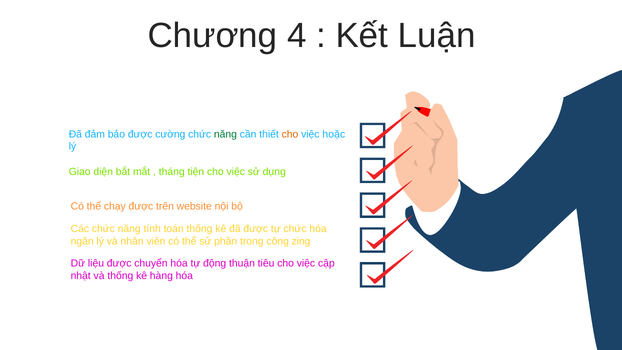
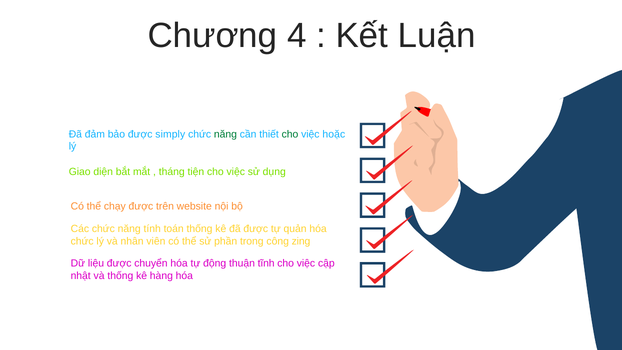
cường: cường -> simply
cho at (290, 134) colour: orange -> green
tự chức: chức -> quản
ngân at (82, 241): ngân -> chức
tiêu: tiêu -> tĩnh
